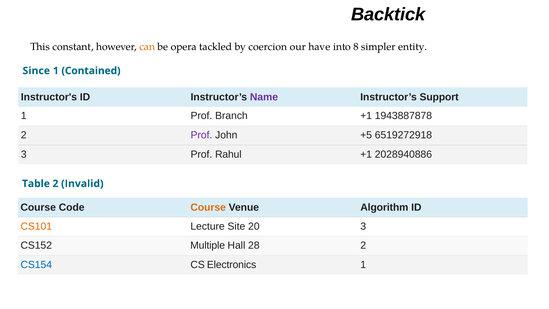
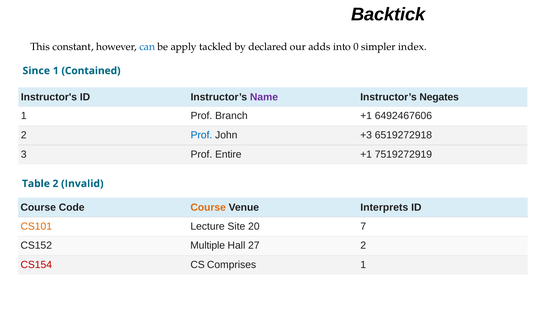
can colour: orange -> blue
opera: opera -> apply
coercion: coercion -> declared
have: have -> adds
8: 8 -> 0
entity: entity -> index
Support: Support -> Negates
1943887878: 1943887878 -> 6492467606
Prof at (201, 135) colour: purple -> blue
+5: +5 -> +3
Rahul: Rahul -> Entire
2028940886: 2028940886 -> 7519272919
Algorithm: Algorithm -> Interprets
20 3: 3 -> 7
28: 28 -> 27
CS154 colour: blue -> red
Electronics: Electronics -> Comprises
